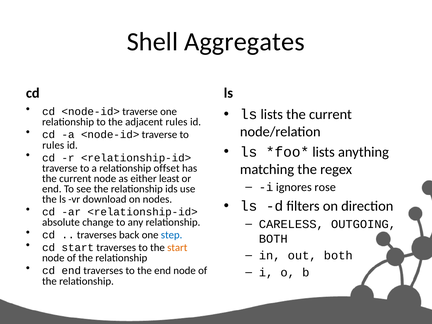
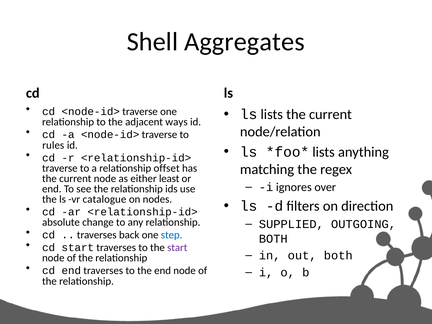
adjacent rules: rules -> ways
rose: rose -> over
download: download -> catalogue
CARELESS: CARELESS -> SUPPLIED
start at (177, 248) colour: orange -> purple
